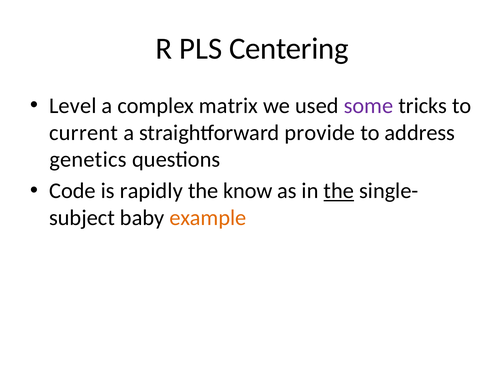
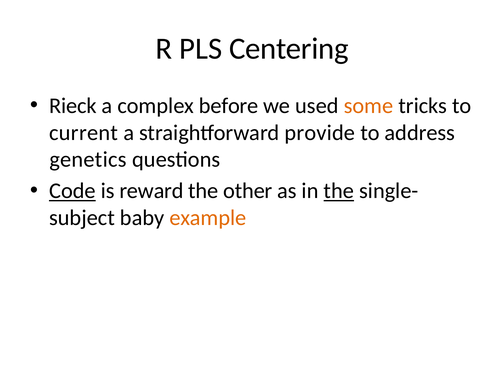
Level: Level -> Rieck
matrix: matrix -> before
some colour: purple -> orange
Code underline: none -> present
rapidly: rapidly -> reward
know: know -> other
